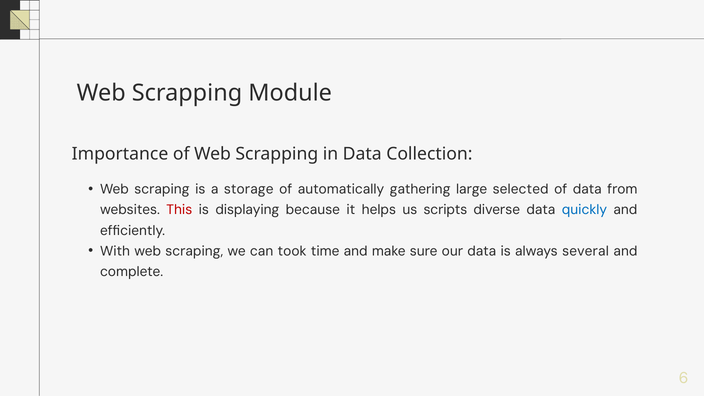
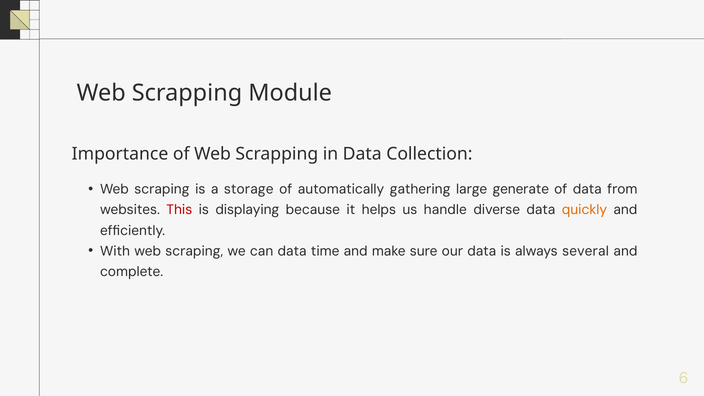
selected: selected -> generate
scripts: scripts -> handle
quickly colour: blue -> orange
can took: took -> data
